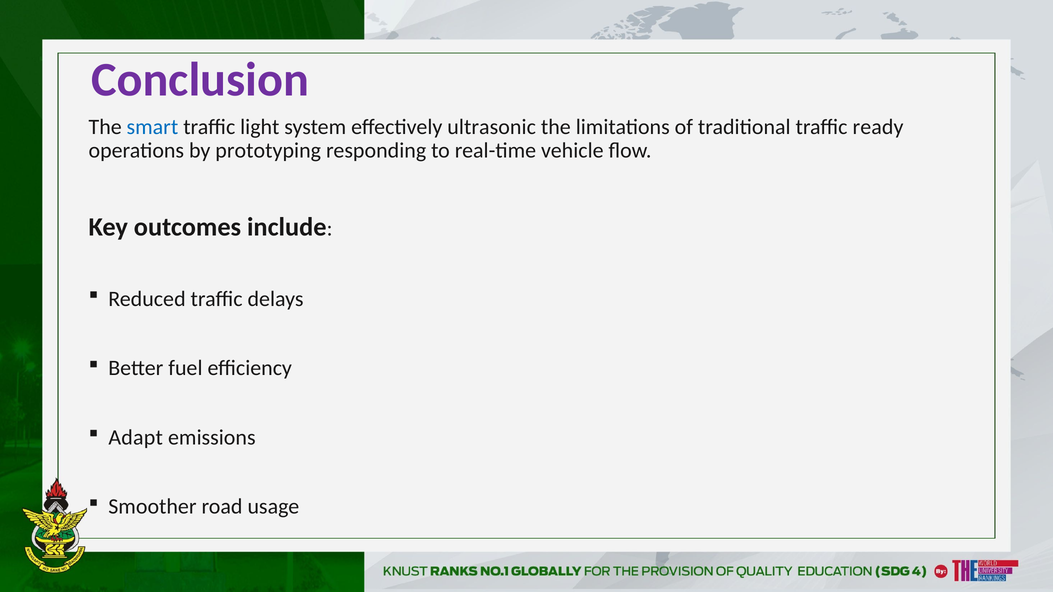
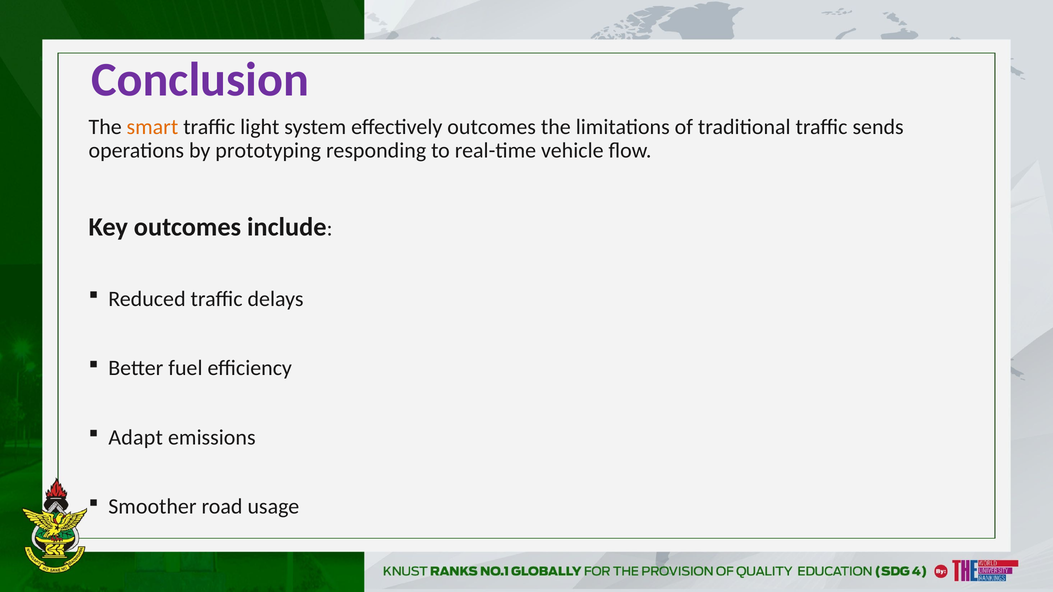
smart colour: blue -> orange
effectively ultrasonic: ultrasonic -> outcomes
ready: ready -> sends
